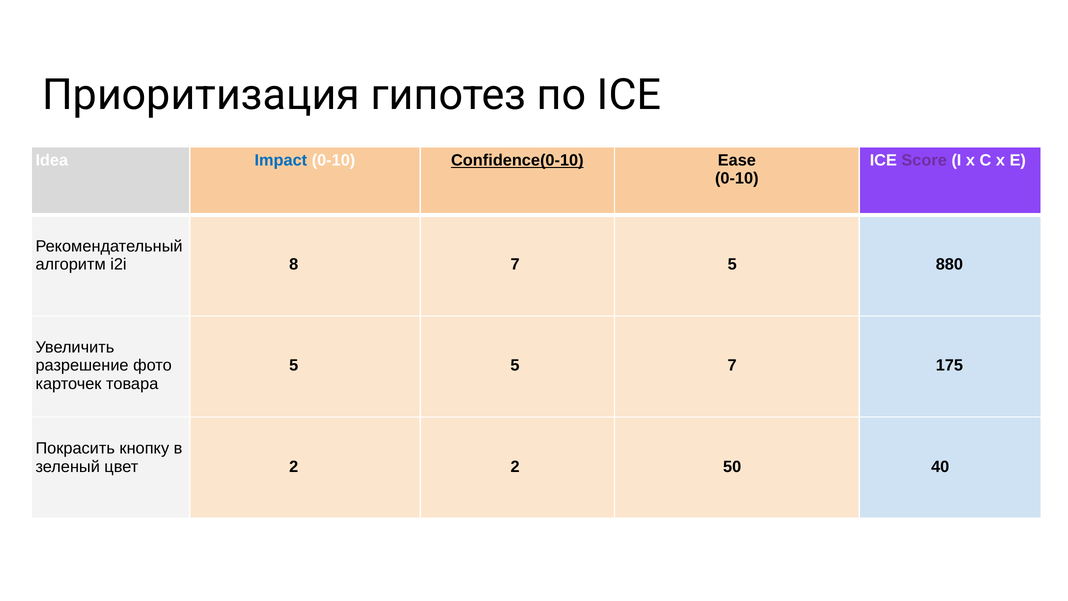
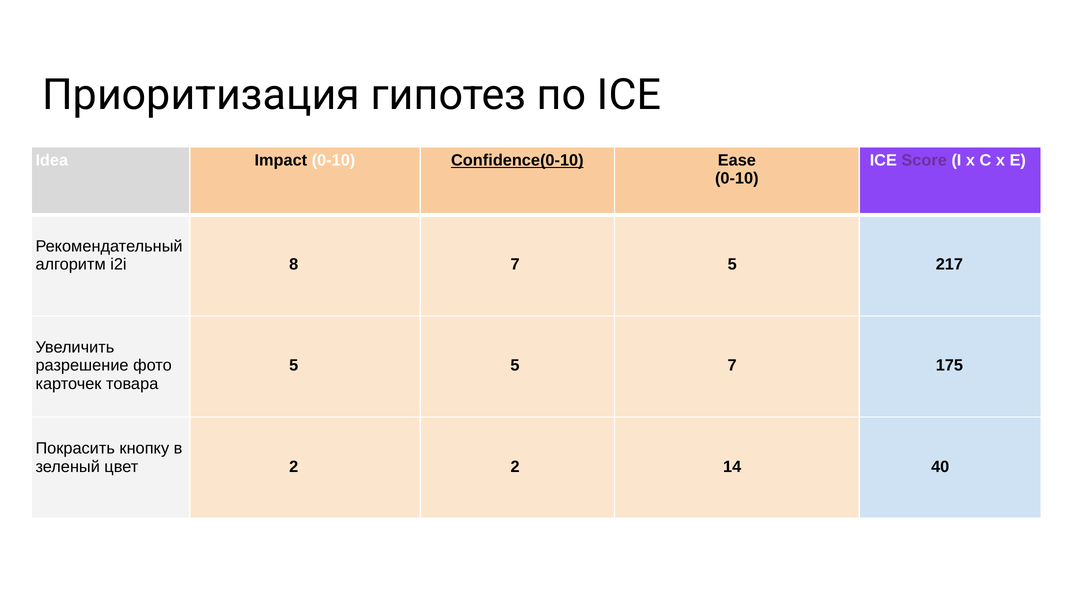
Impact colour: blue -> black
880: 880 -> 217
50: 50 -> 14
